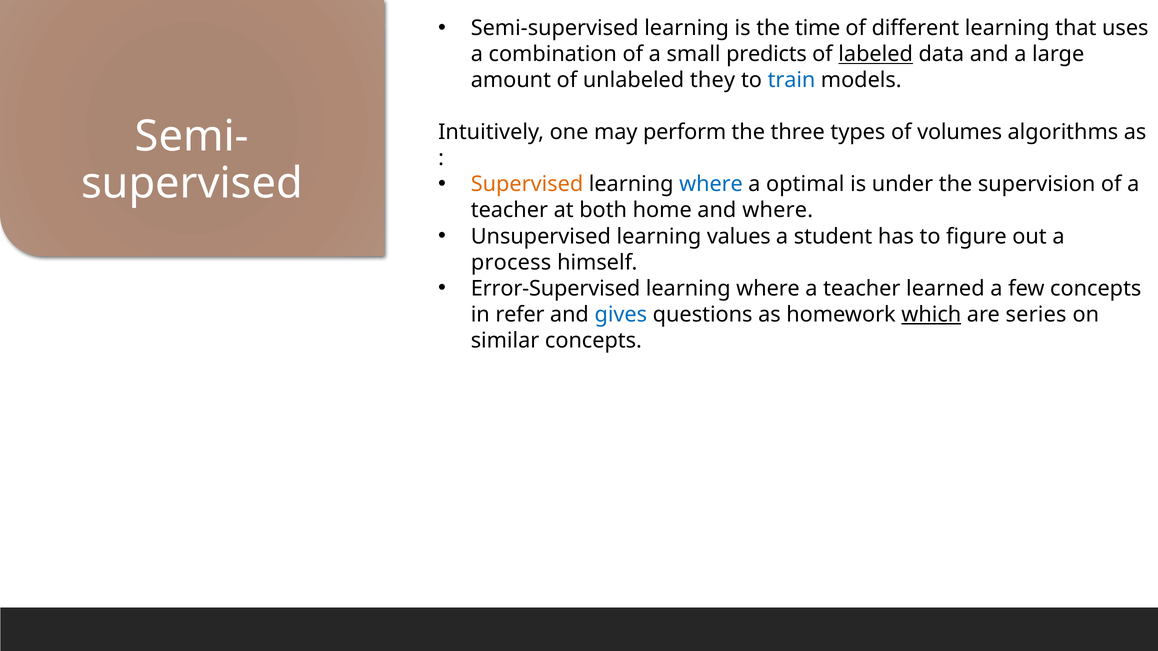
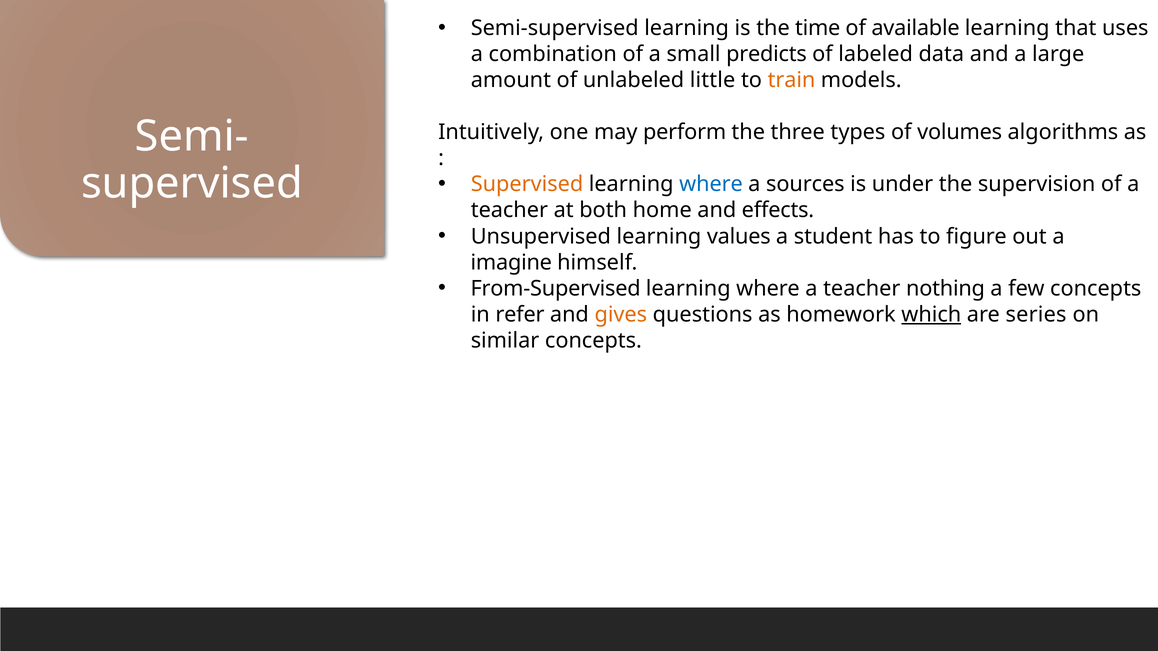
different: different -> available
labeled underline: present -> none
they: they -> little
train colour: blue -> orange
optimal: optimal -> sources
and where: where -> effects
process: process -> imagine
Error-Supervised: Error-Supervised -> From-Supervised
learned: learned -> nothing
gives colour: blue -> orange
